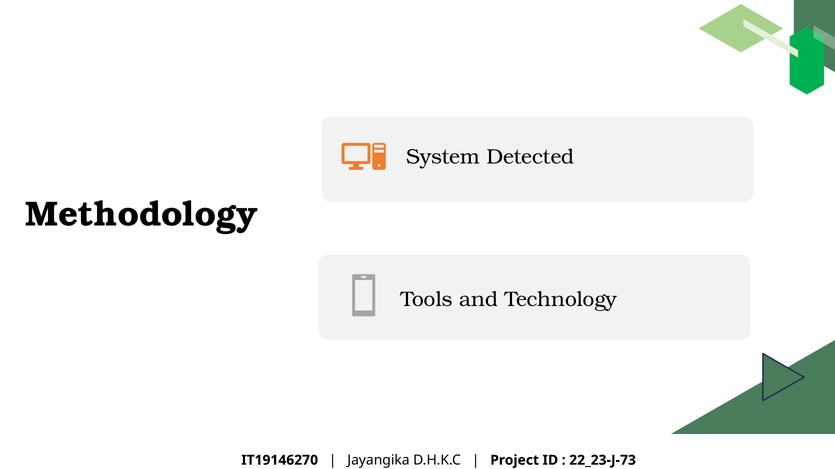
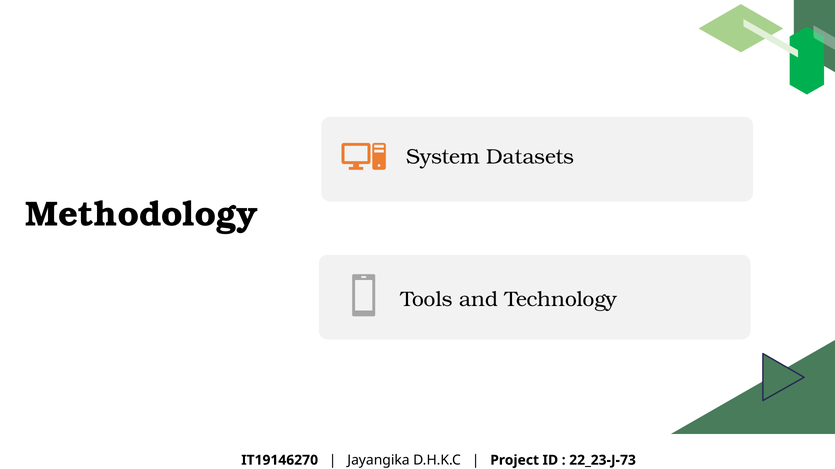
Detected: Detected -> Datasets
